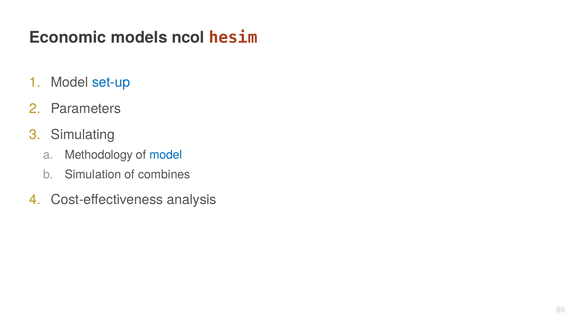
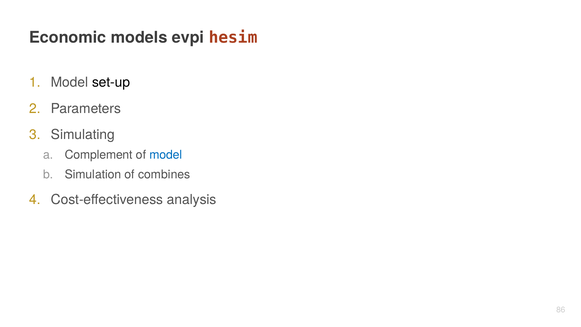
ncol: ncol -> evpi
set-up colour: blue -> black
Methodology: Methodology -> Complement
